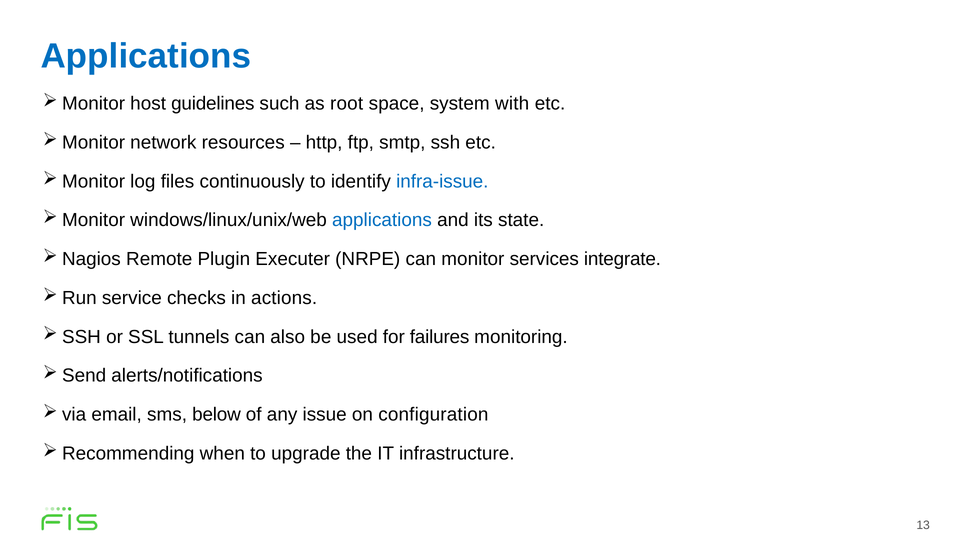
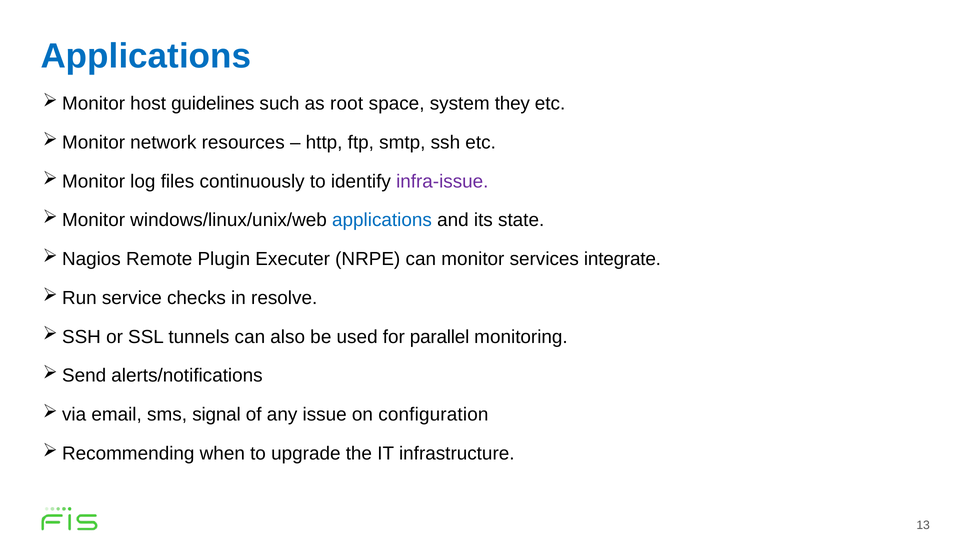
with: with -> they
infra-issue colour: blue -> purple
actions: actions -> resolve
failures: failures -> parallel
below: below -> signal
